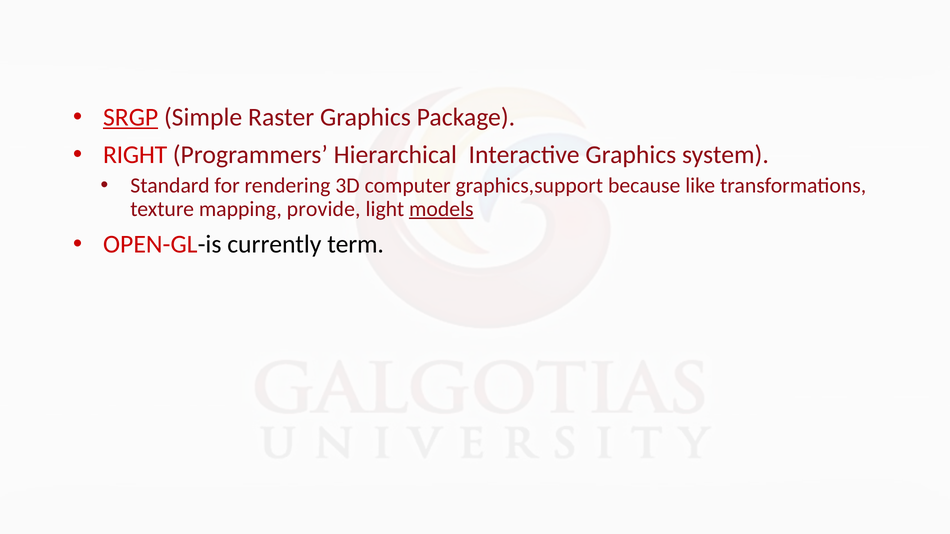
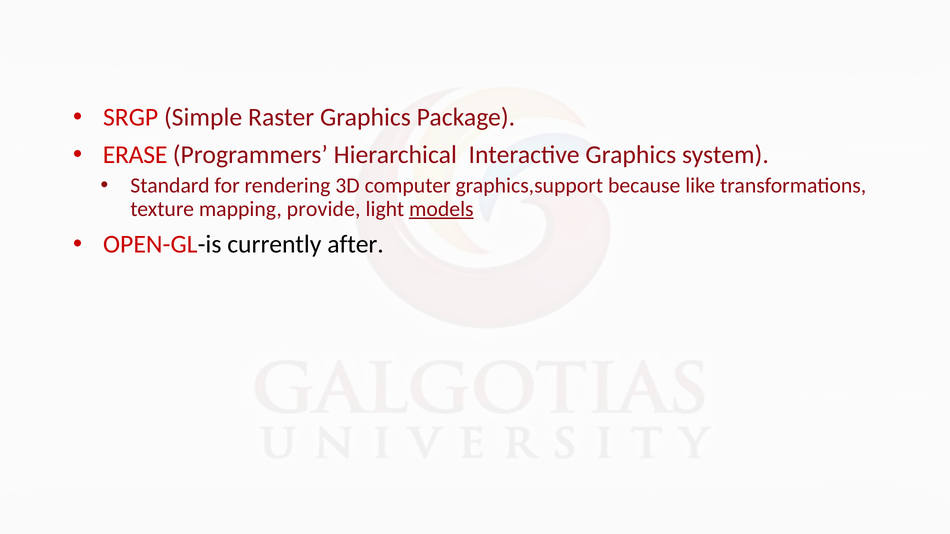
SRGP underline: present -> none
RIGHT: RIGHT -> ERASE
term: term -> after
